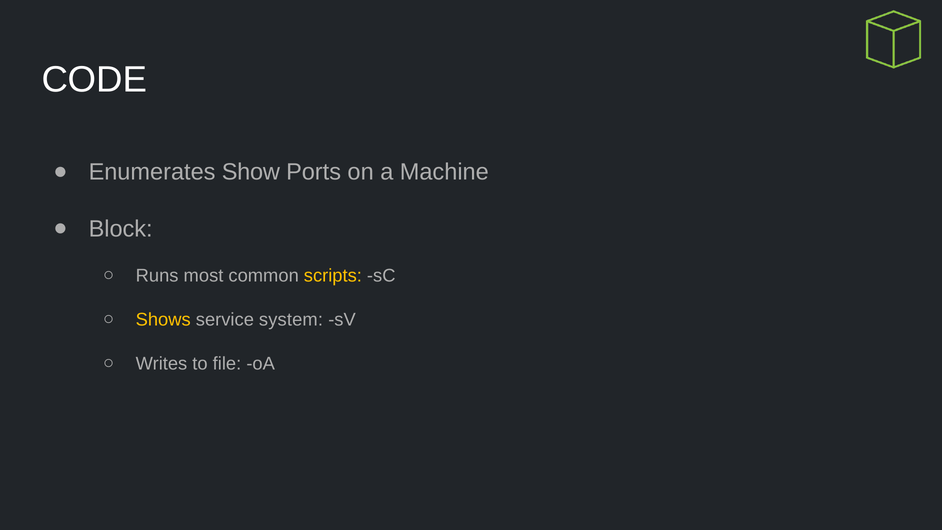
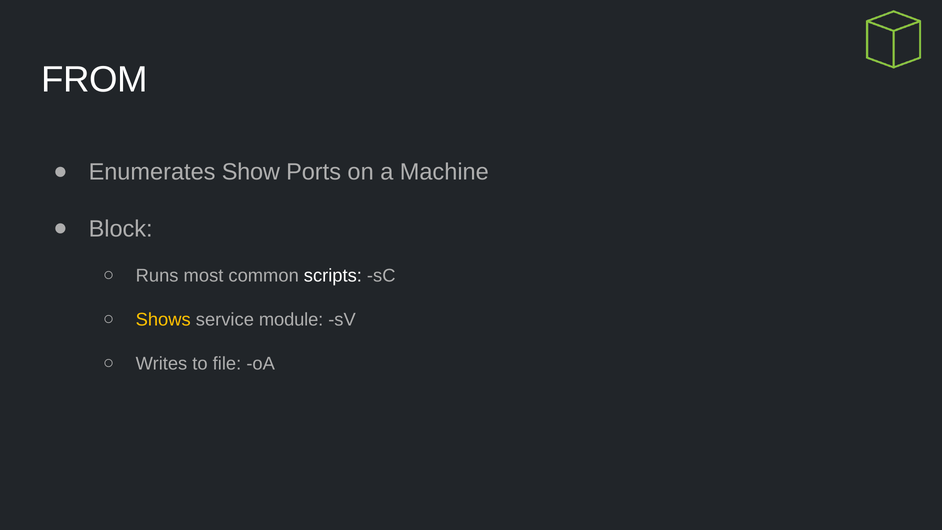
CODE: CODE -> FROM
scripts colour: yellow -> white
system: system -> module
